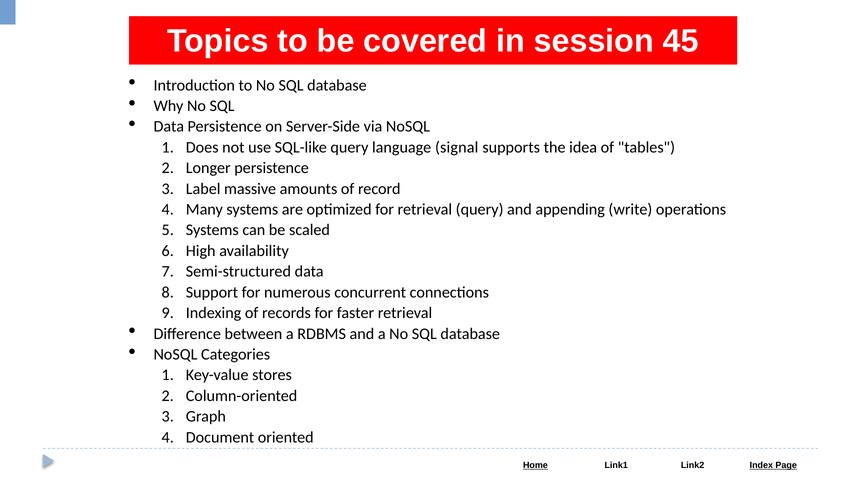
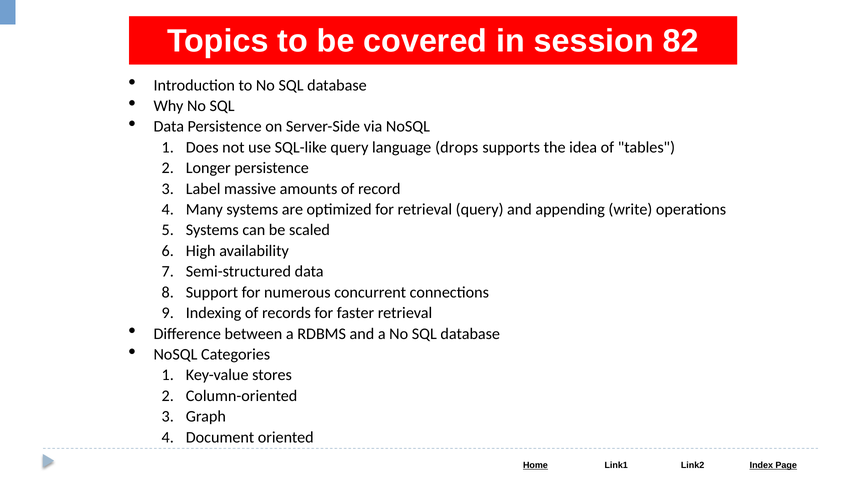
45: 45 -> 82
signal: signal -> drops
